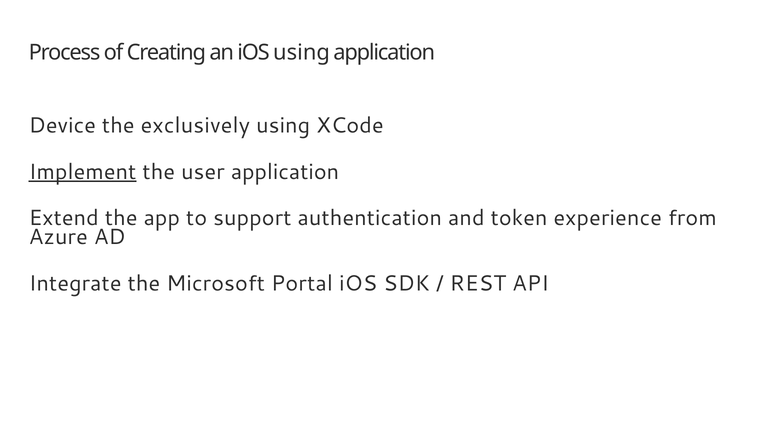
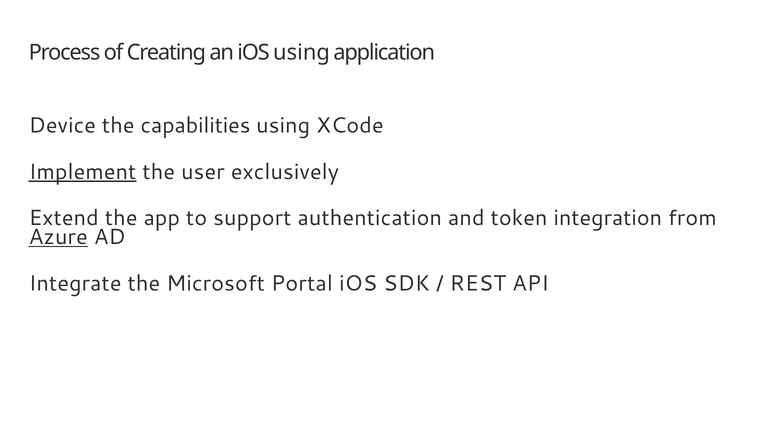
exclusively: exclusively -> capabilities
user application: application -> exclusively
experience: experience -> integration
Azure underline: none -> present
